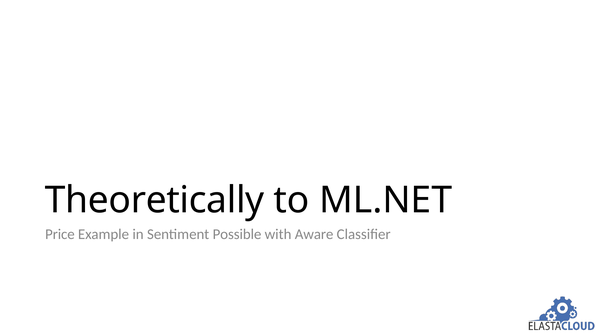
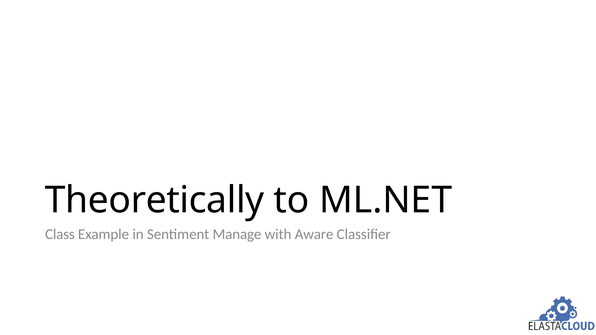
Price: Price -> Class
Possible: Possible -> Manage
